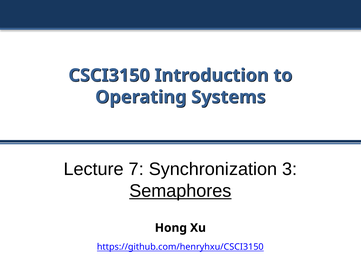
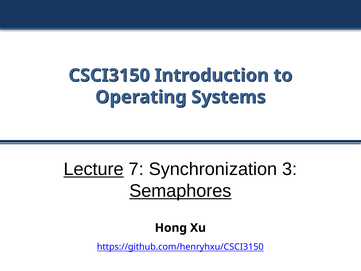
Lecture underline: none -> present
